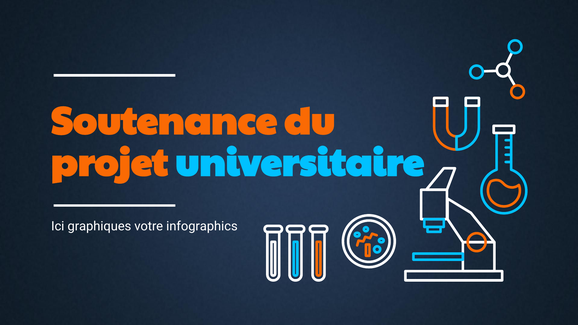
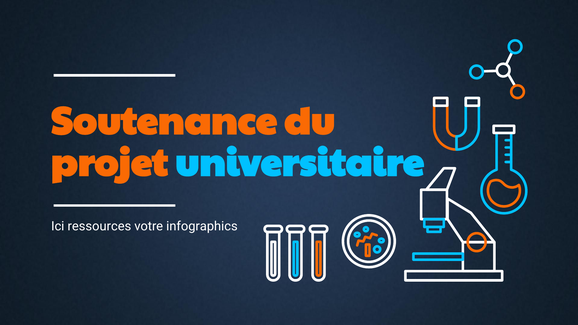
graphiques: graphiques -> ressources
